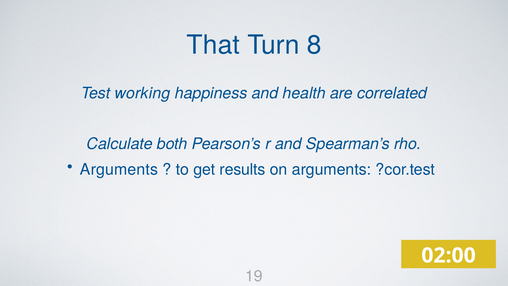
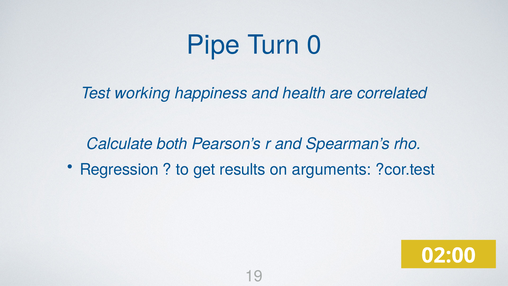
That: That -> Pipe
8: 8 -> 0
Arguments at (119, 169): Arguments -> Regression
